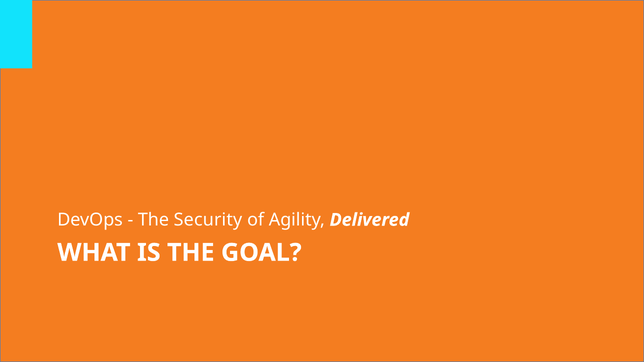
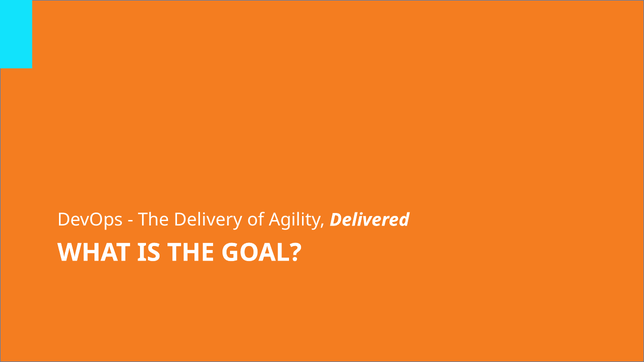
Security: Security -> Delivery
